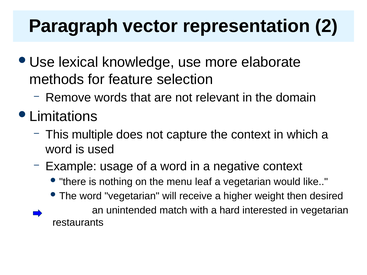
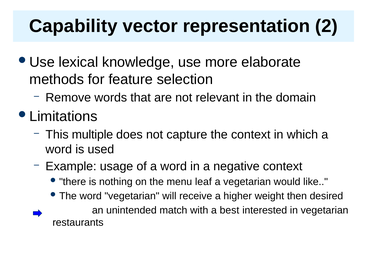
Paragraph: Paragraph -> Capability
hard: hard -> best
